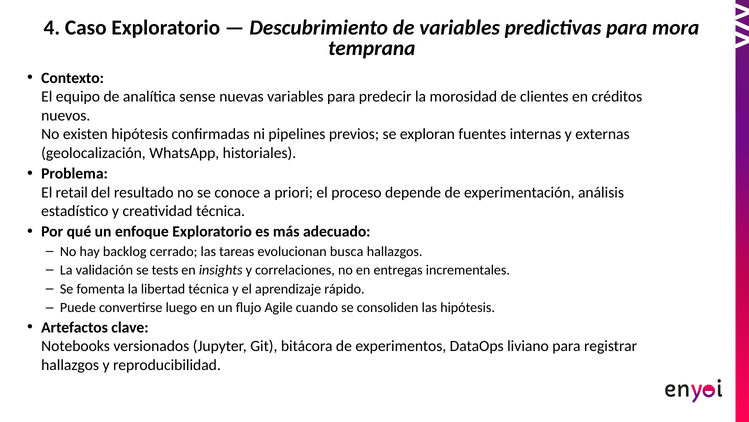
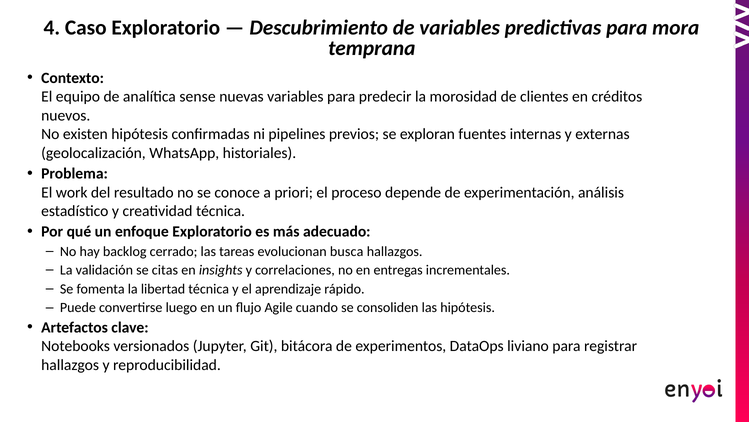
retail: retail -> work
tests: tests -> citas
